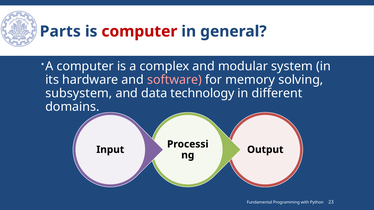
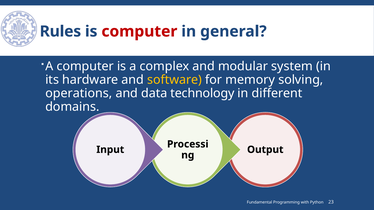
Parts: Parts -> Rules
software colour: pink -> yellow
subsystem: subsystem -> operations
